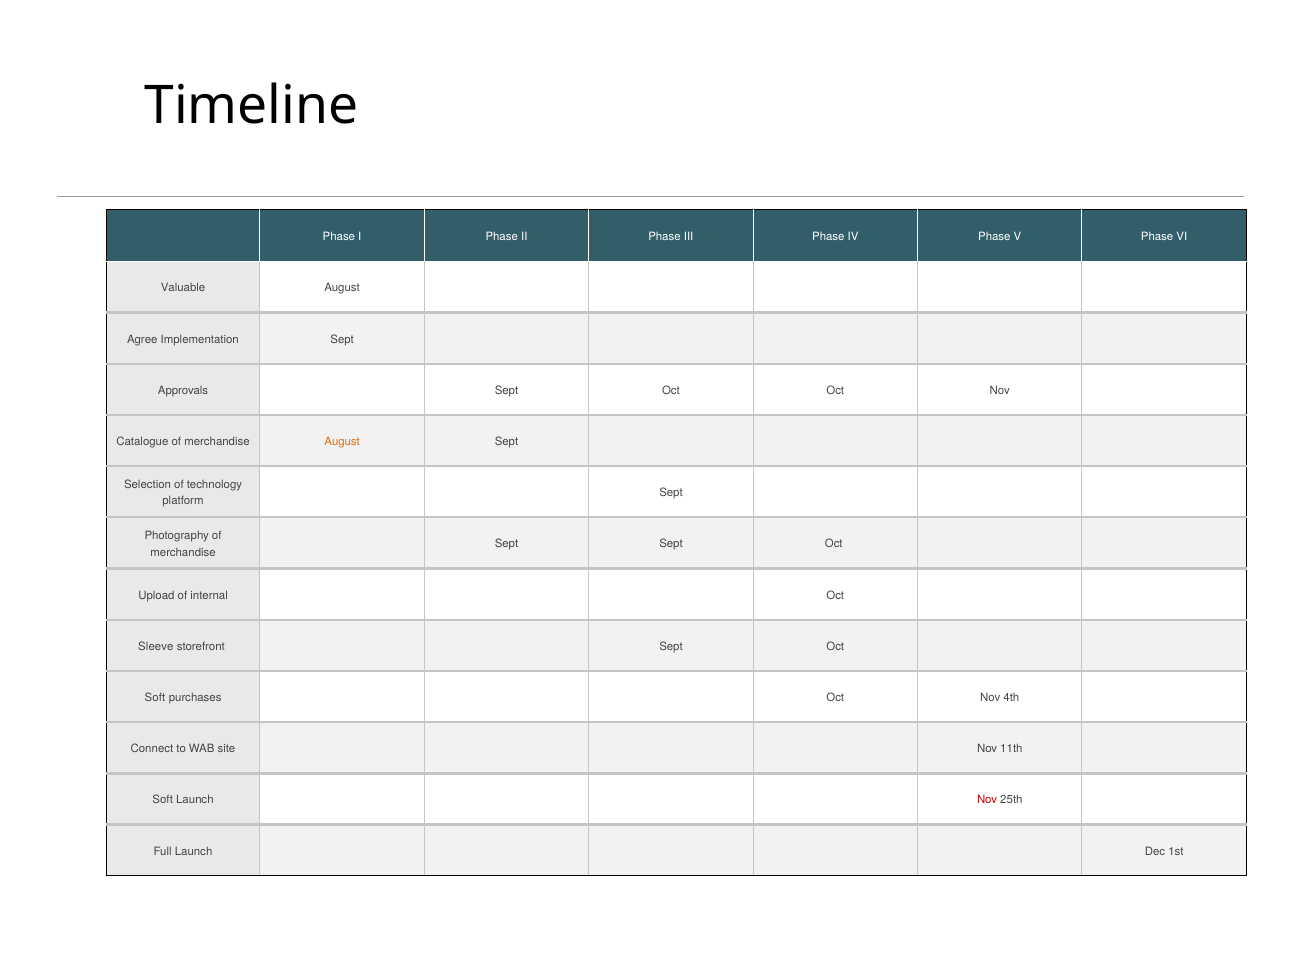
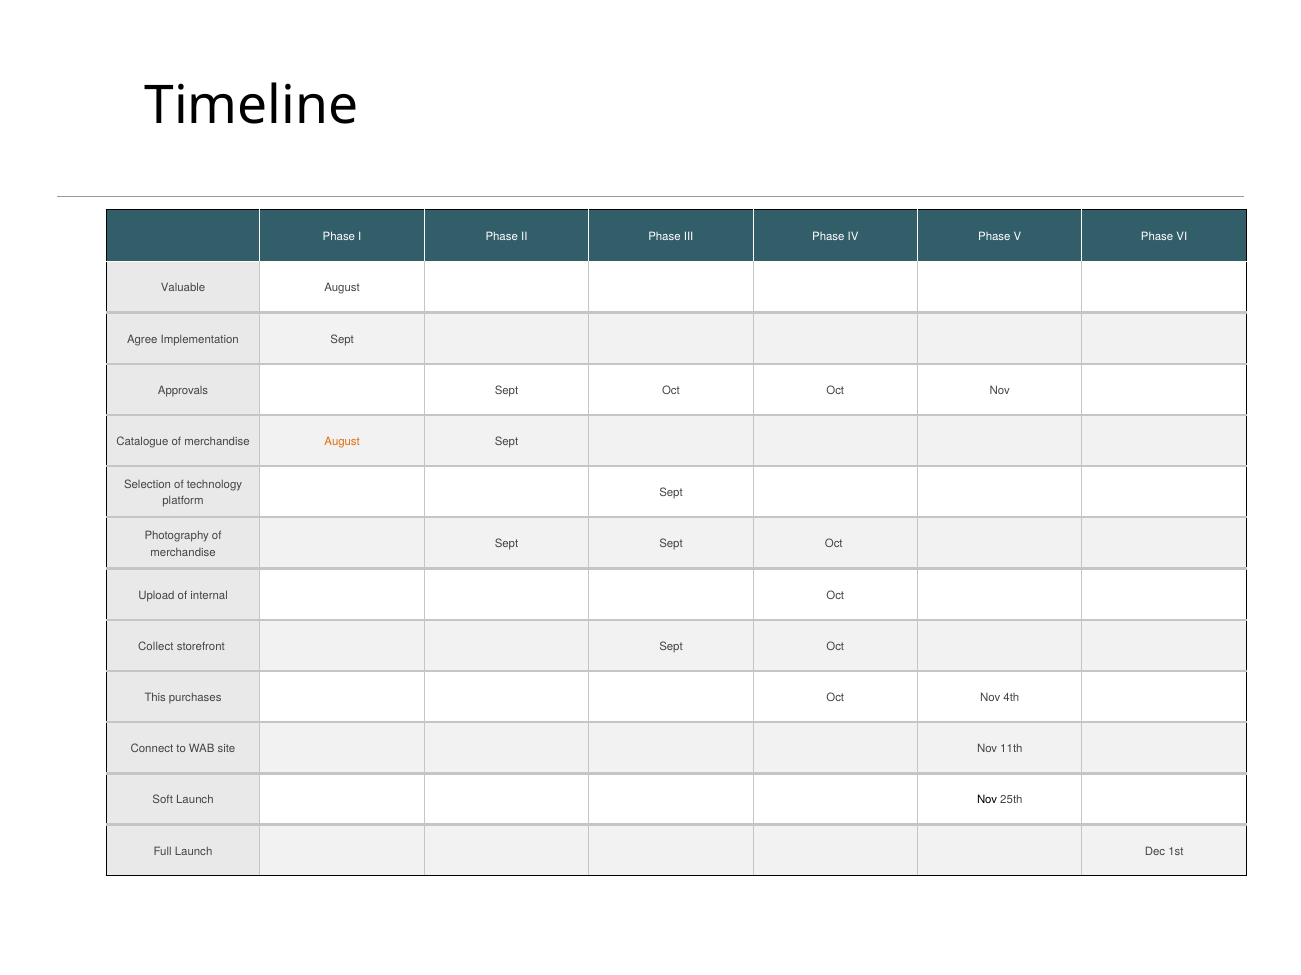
Sleeve: Sleeve -> Collect
Soft at (155, 698): Soft -> This
Nov at (987, 801) colour: red -> black
